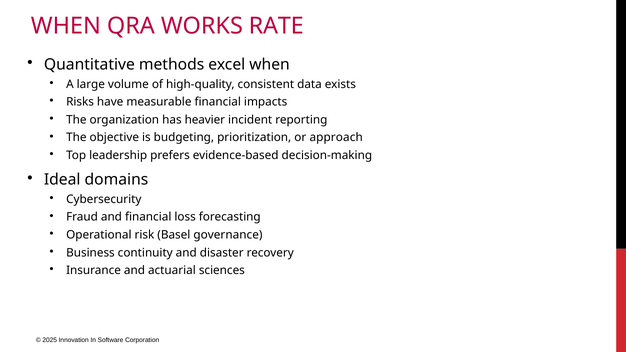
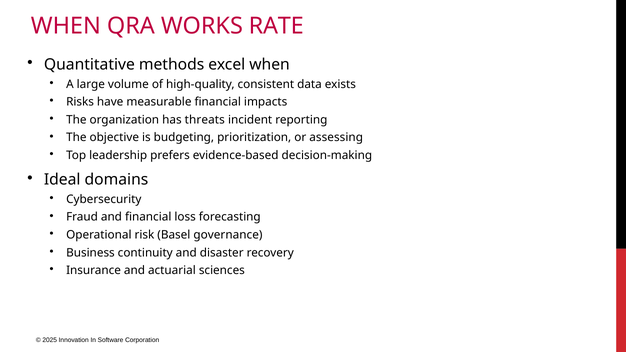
heavier: heavier -> threats
approach: approach -> assessing
